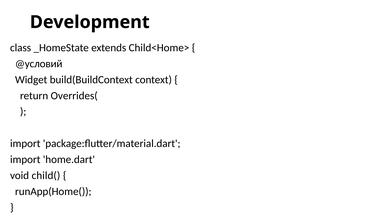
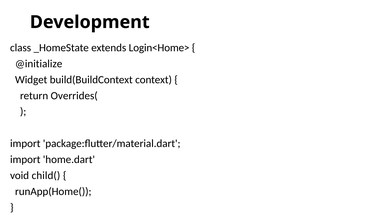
Child<Home>: Child<Home> -> Login<Home>
@условий: @условий -> @initialize
